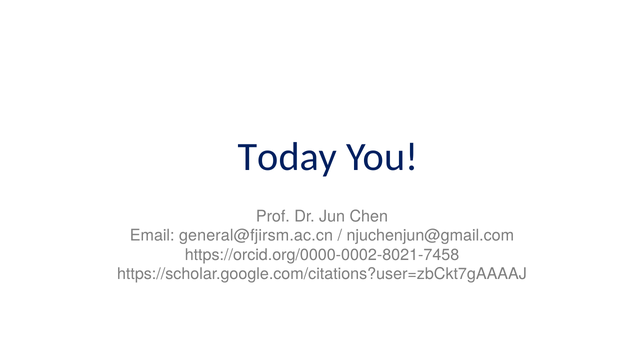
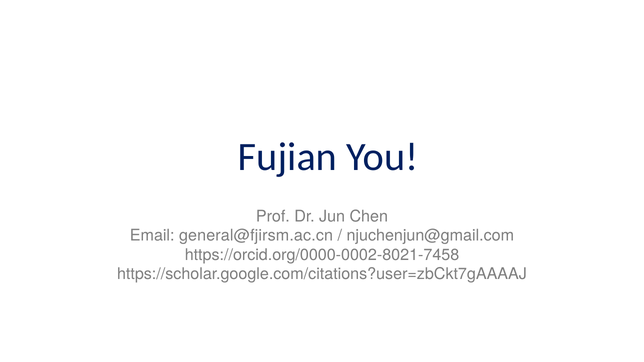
Today: Today -> Fujian
